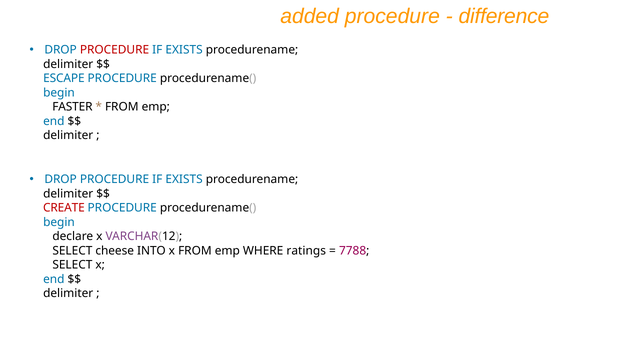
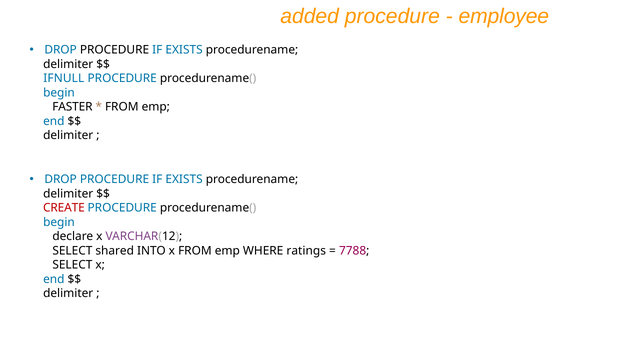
difference: difference -> employee
PROCEDURE at (115, 50) colour: red -> black
ESCAPE: ESCAPE -> IFNULL
cheese: cheese -> shared
